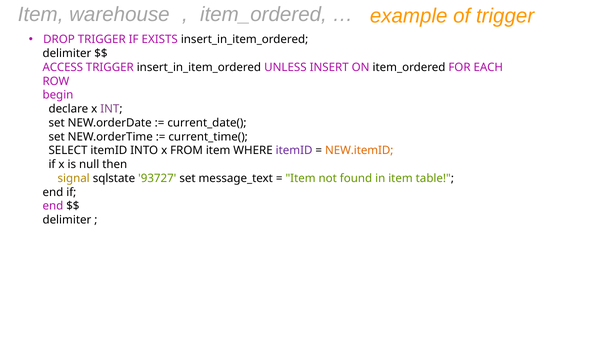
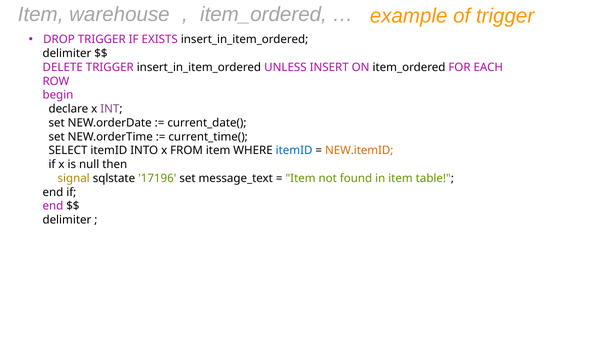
ACCESS: ACCESS -> DELETE
itemID at (294, 150) colour: purple -> blue
93727: 93727 -> 17196
